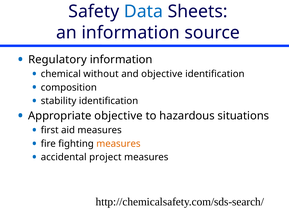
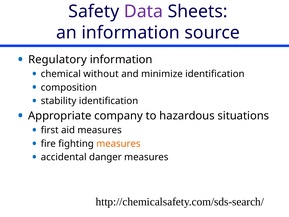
Data colour: blue -> purple
and objective: objective -> minimize
Appropriate objective: objective -> company
project: project -> danger
